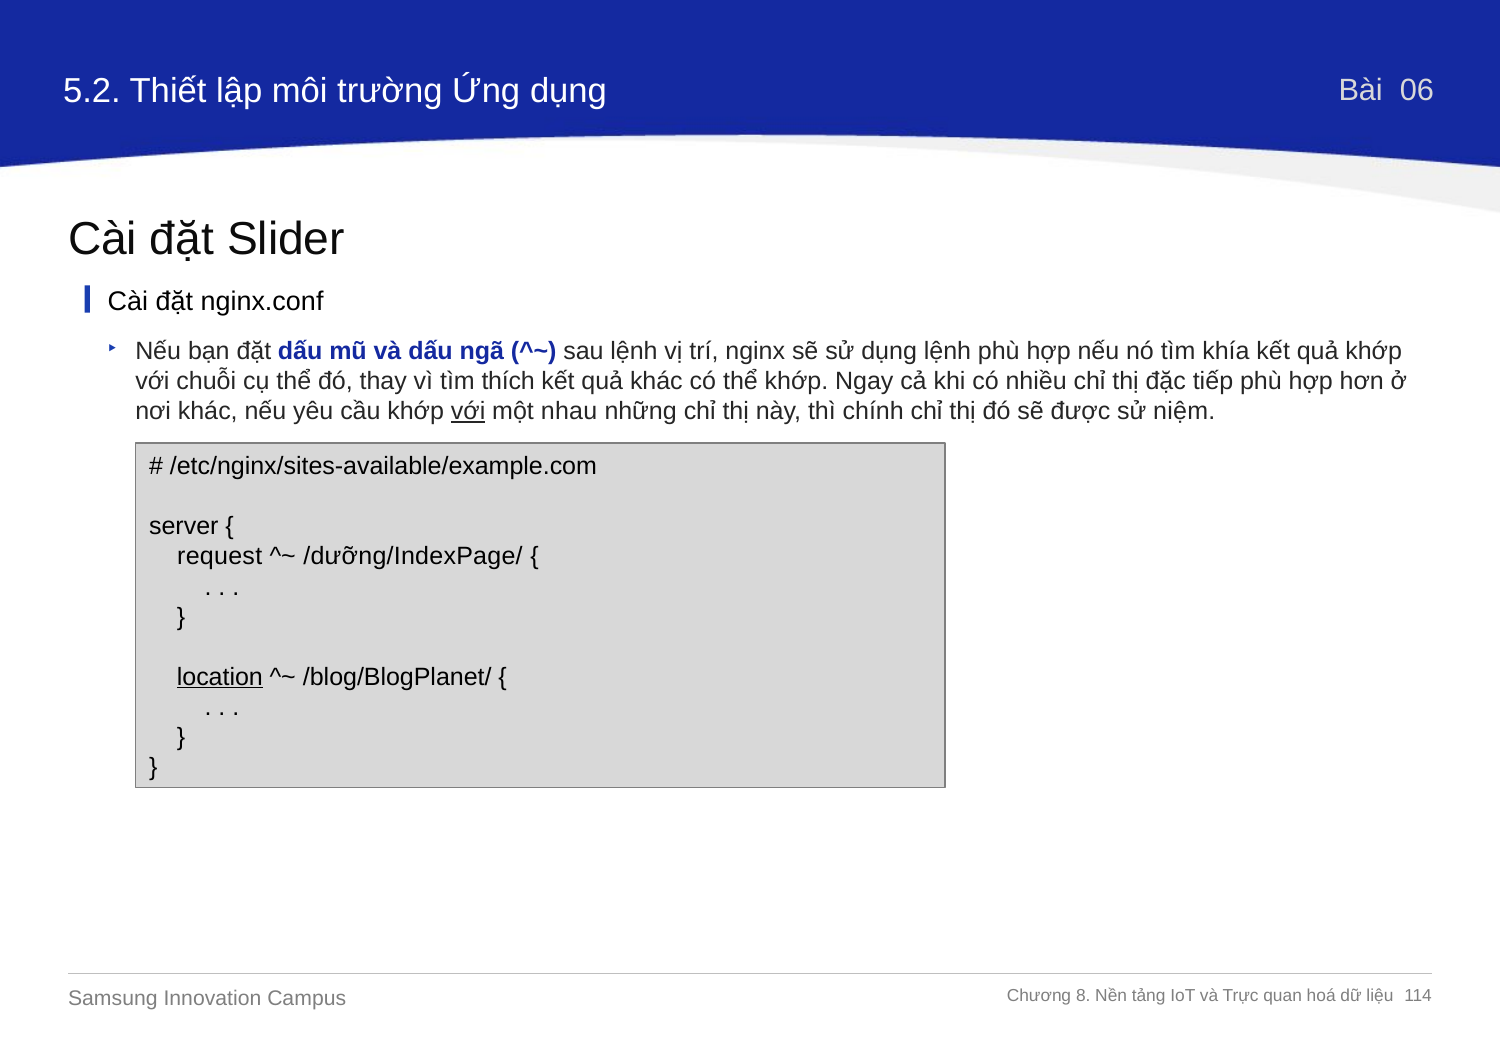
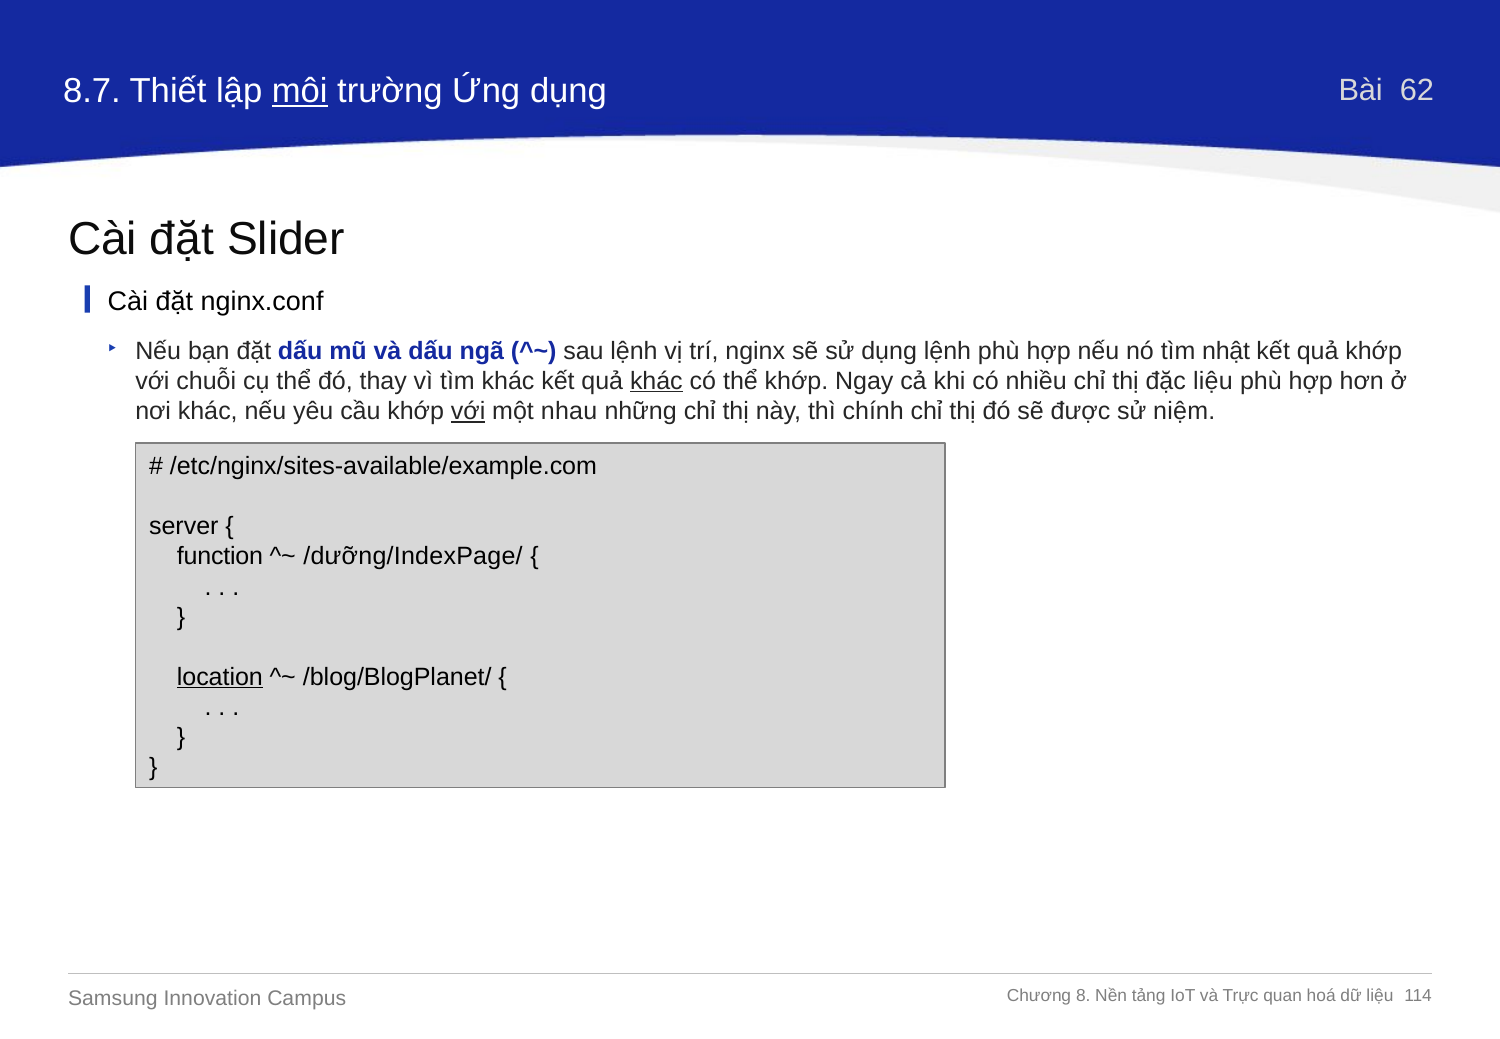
5.2: 5.2 -> 8.7
môi underline: none -> present
06: 06 -> 62
khía: khía -> nhật
tìm thích: thích -> khác
khác at (656, 381) underline: none -> present
đặc tiếp: tiếp -> liệu
request: request -> function
